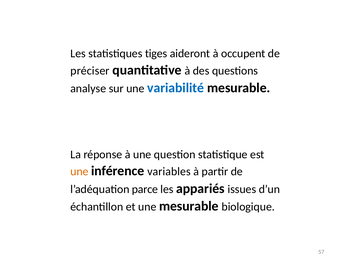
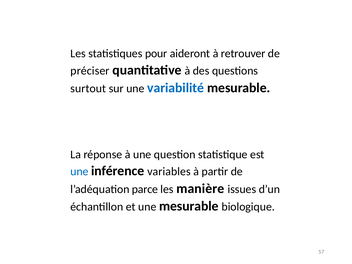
tiges: tiges -> pour
occupent: occupent -> retrouver
analyse: analyse -> surtout
une at (79, 172) colour: orange -> blue
appariés: appariés -> manière
